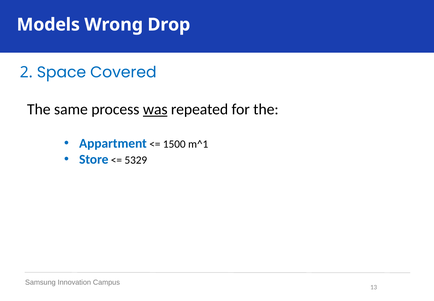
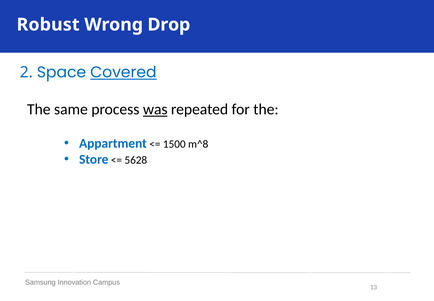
Models: Models -> Robust
Covered underline: none -> present
m^1: m^1 -> m^8
5329: 5329 -> 5628
